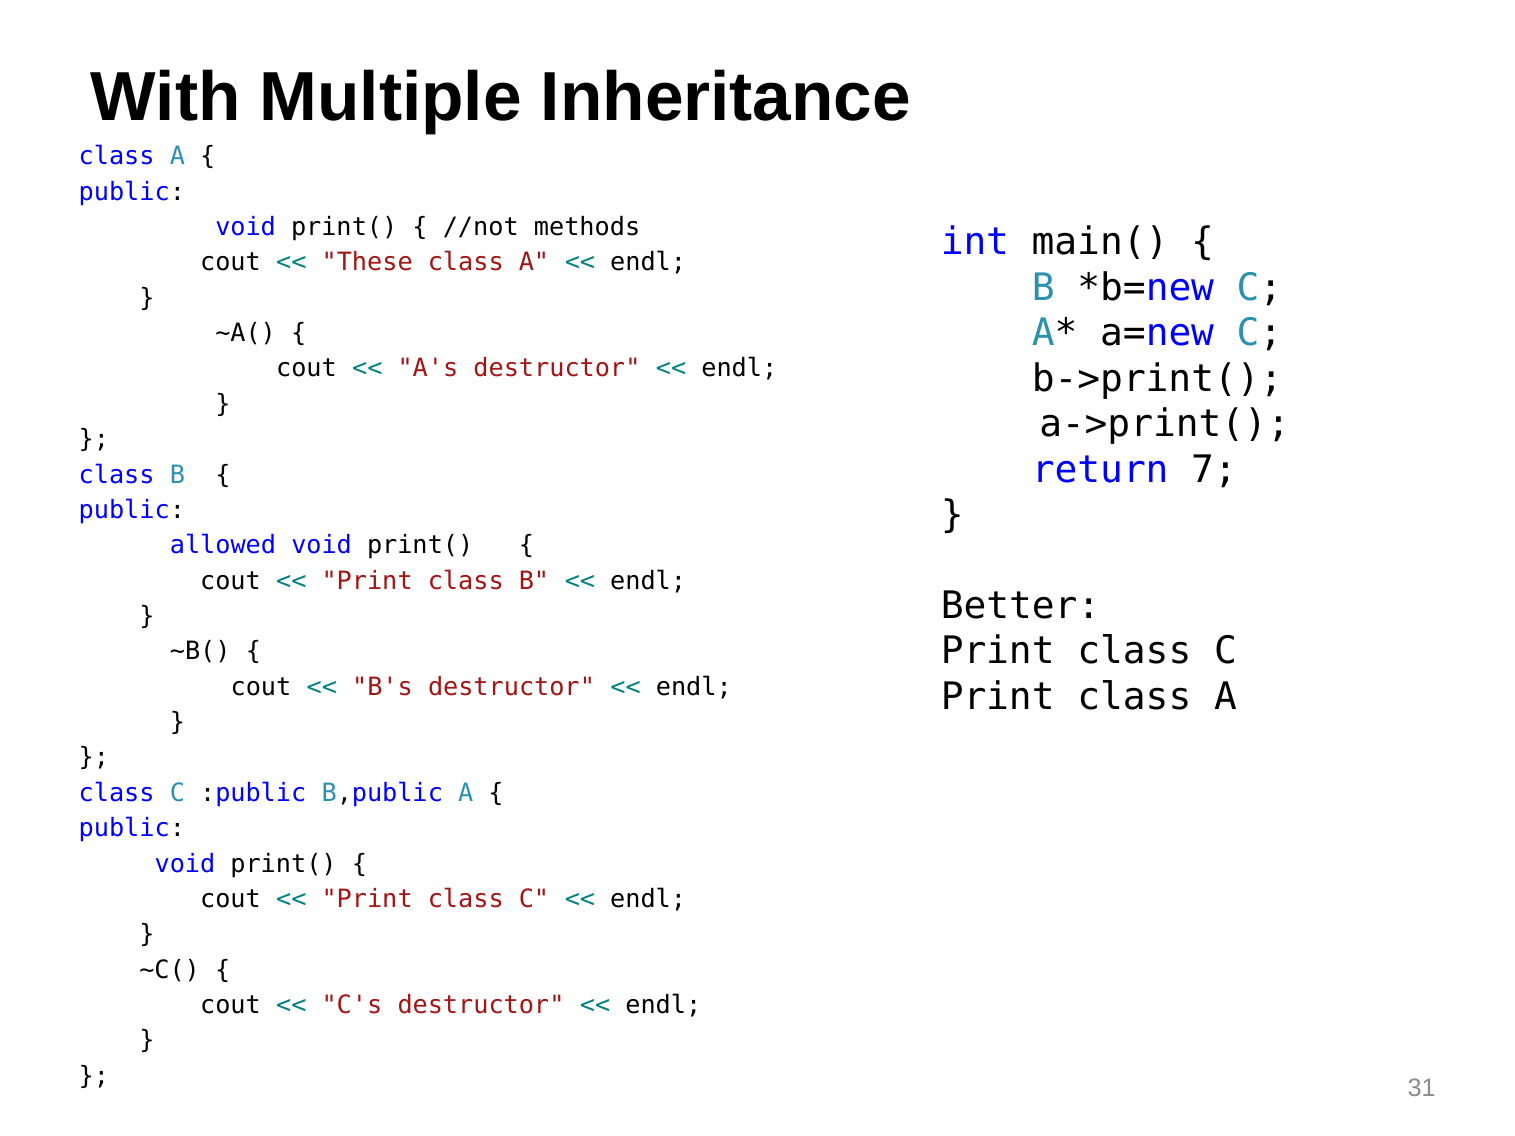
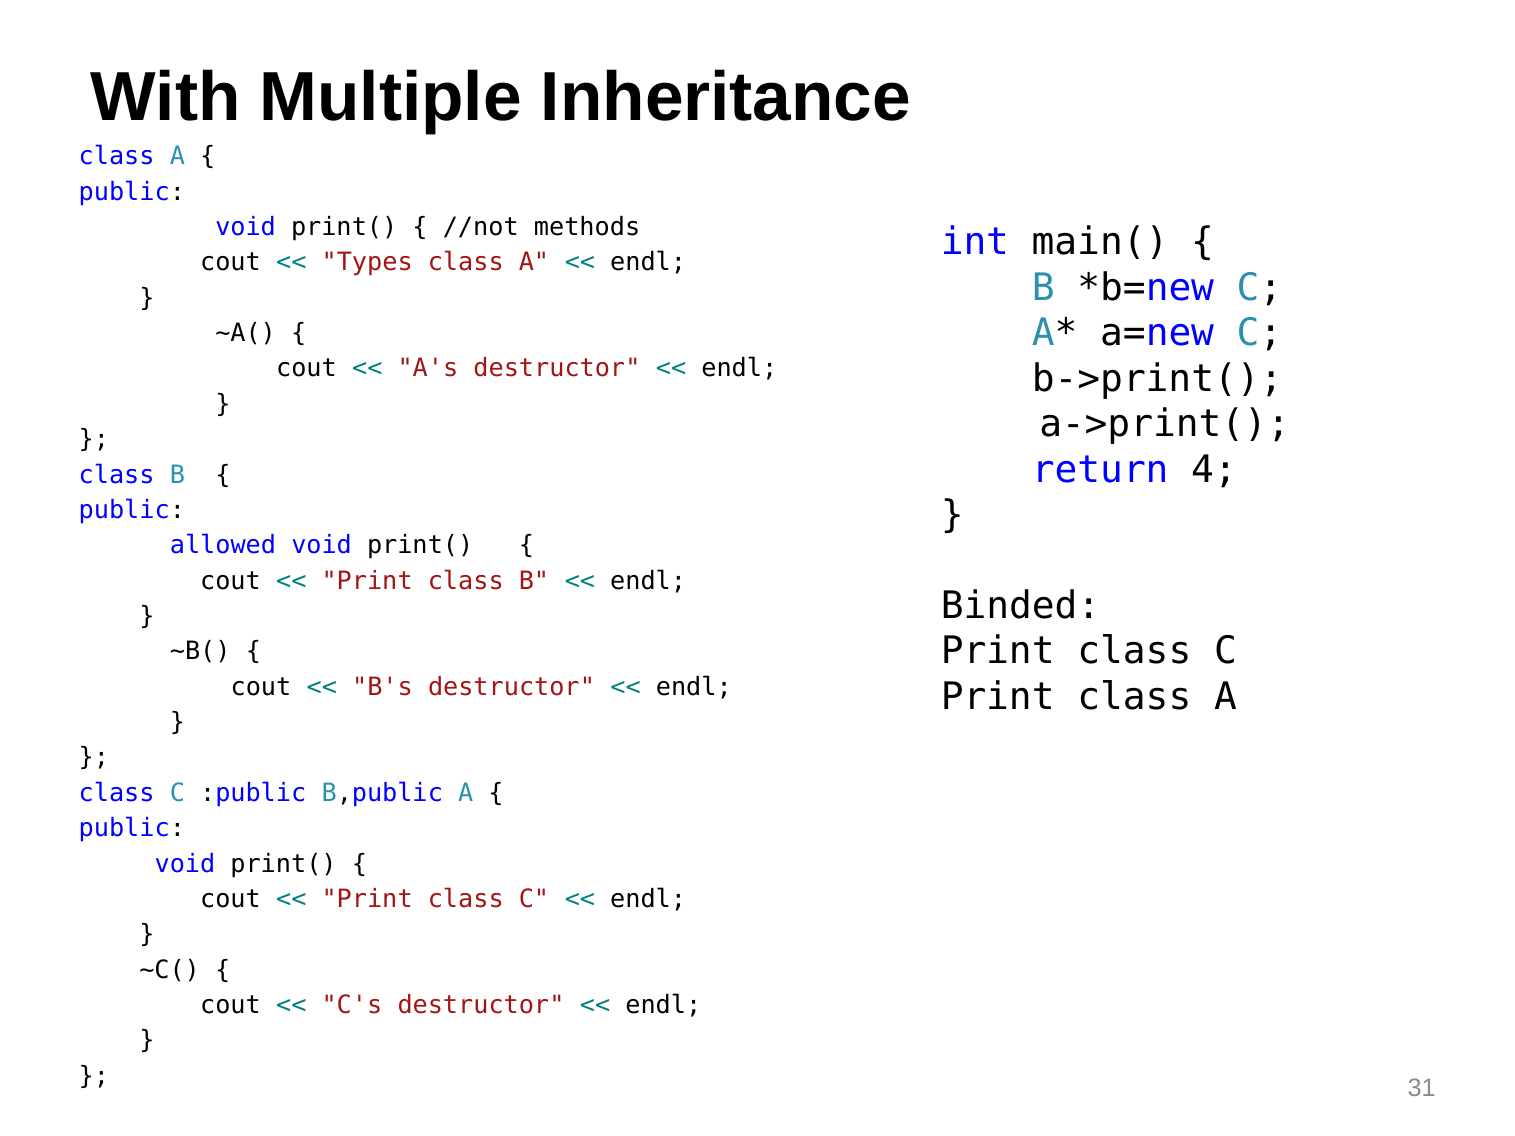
These: These -> Types
7: 7 -> 4
Better: Better -> Binded
